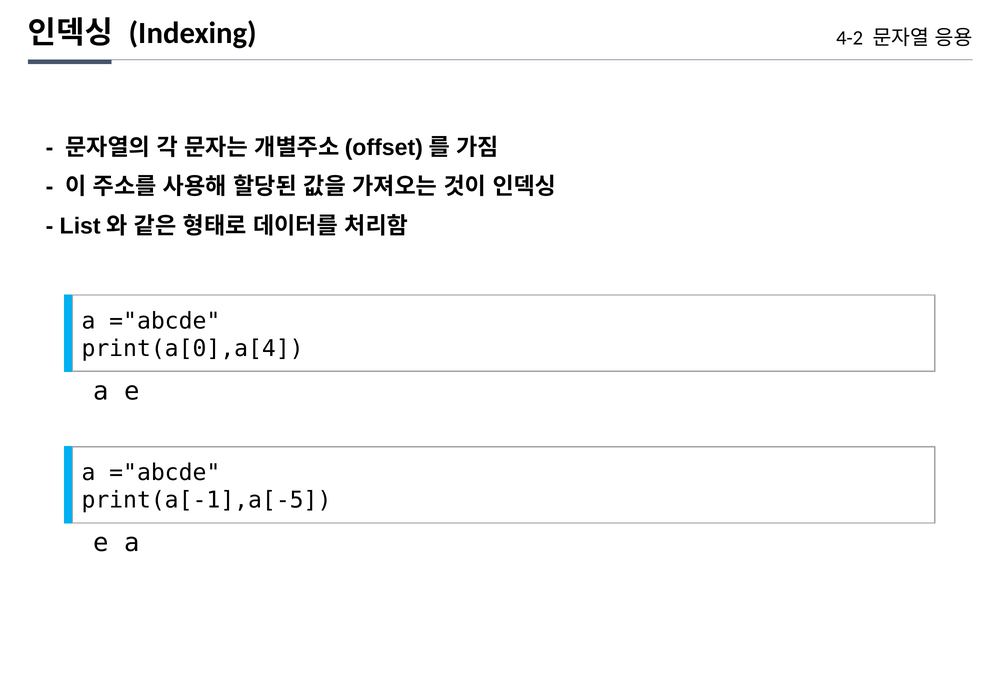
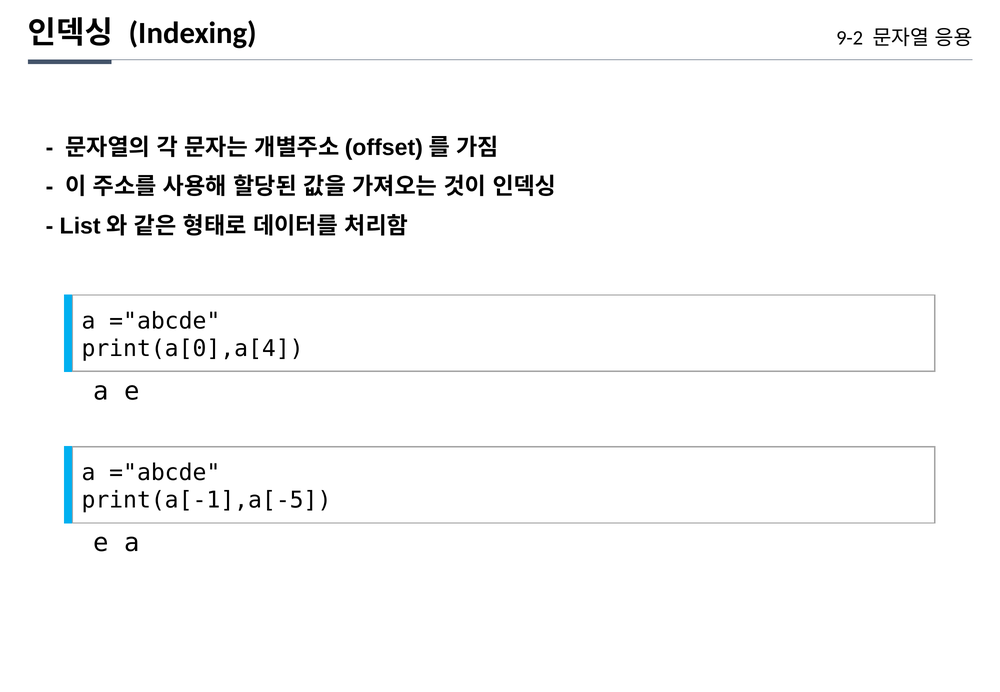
4-2: 4-2 -> 9-2
